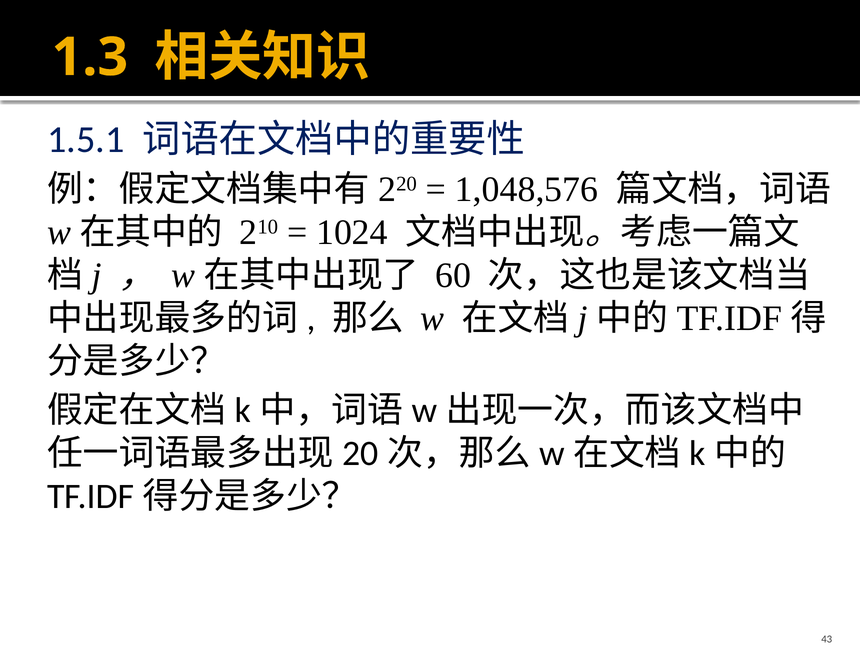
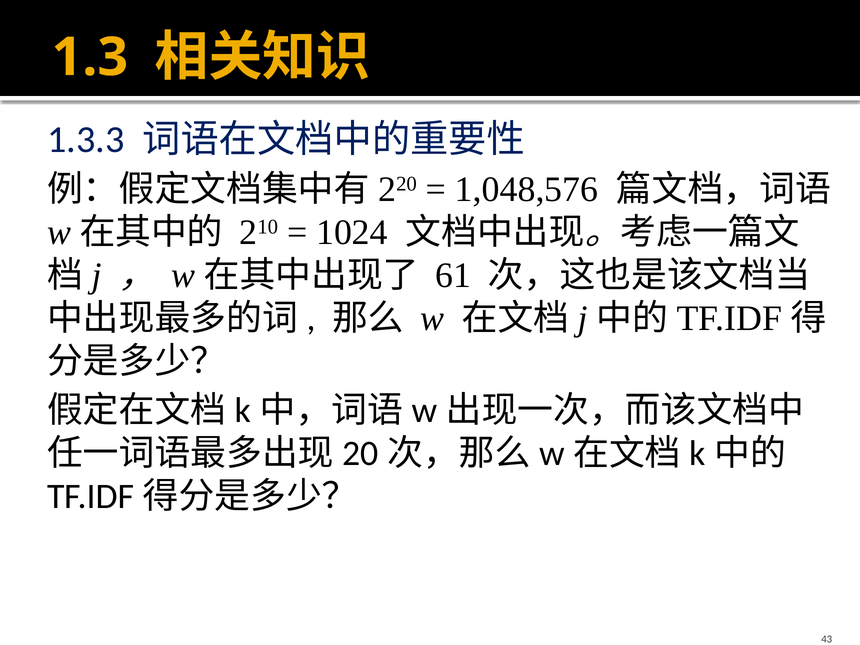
1.5.1: 1.5.1 -> 1.3.3
60: 60 -> 61
